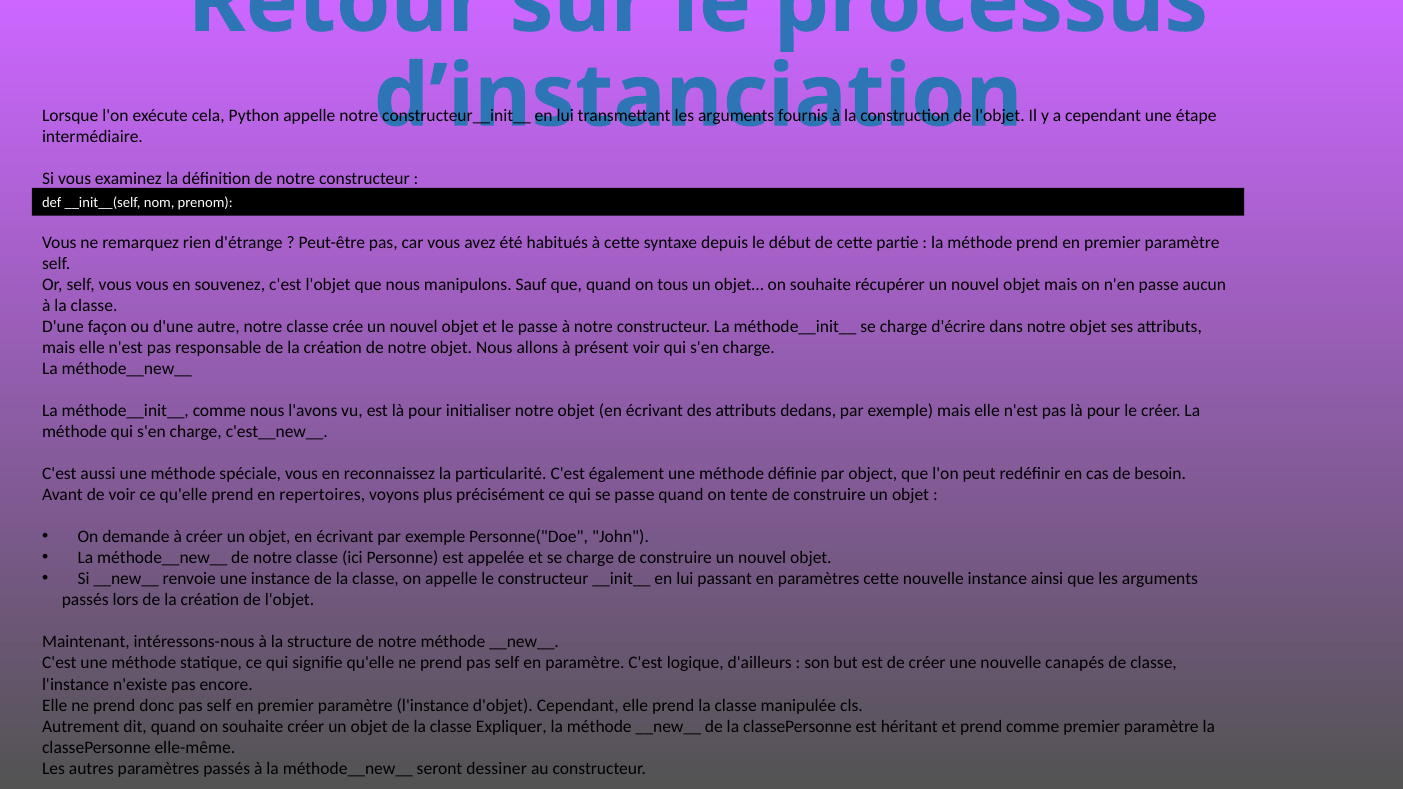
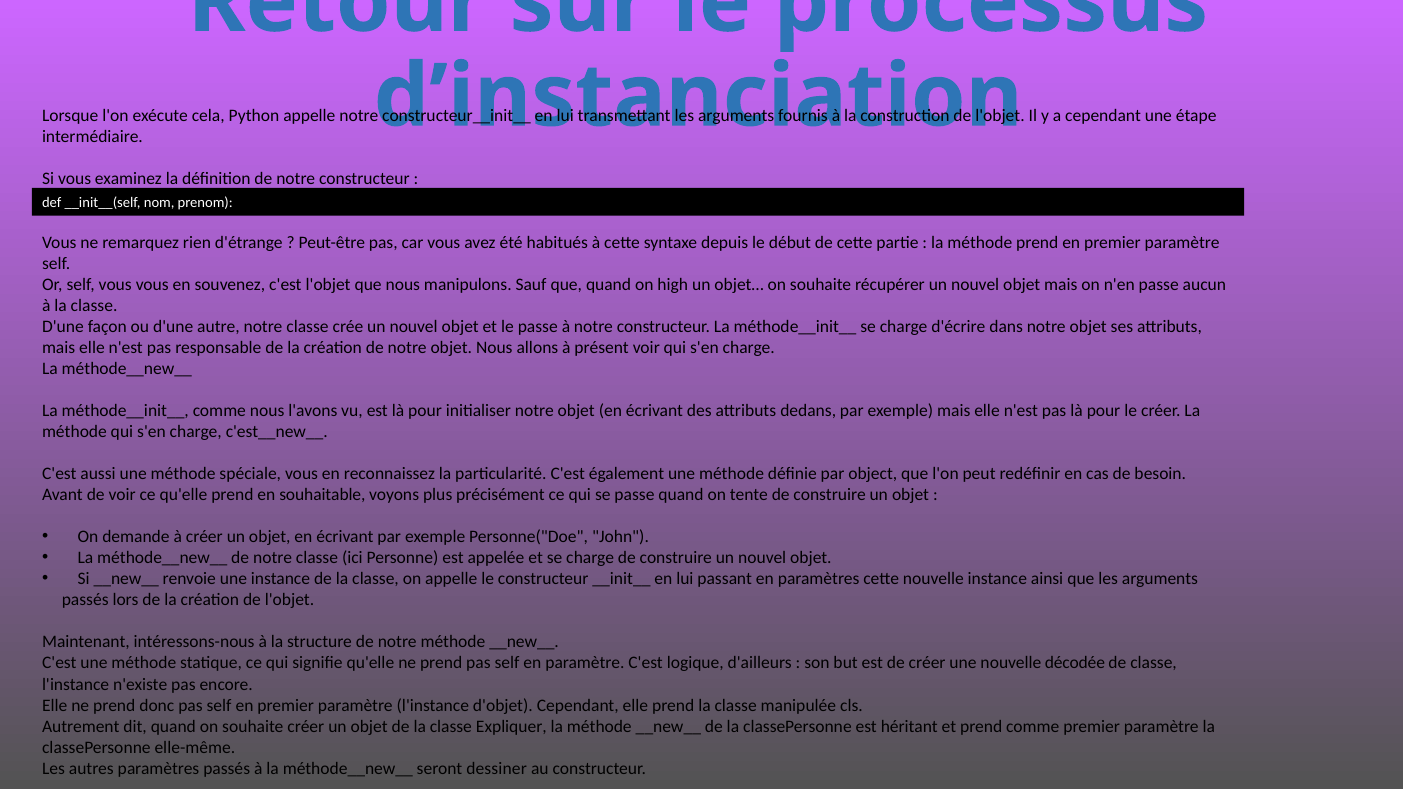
tous: tous -> high
repertoires: repertoires -> souhaitable
canapés: canapés -> décodée
